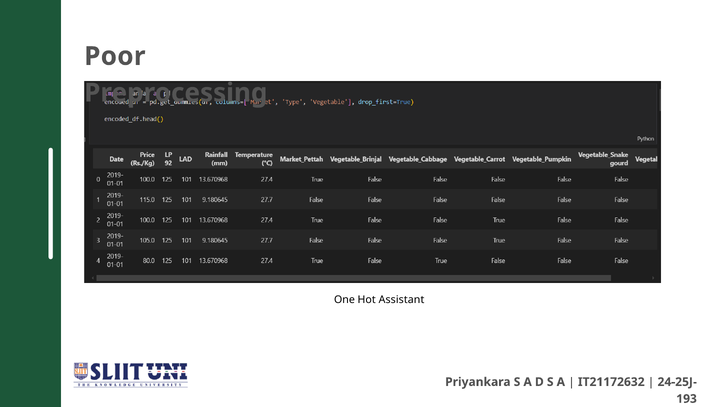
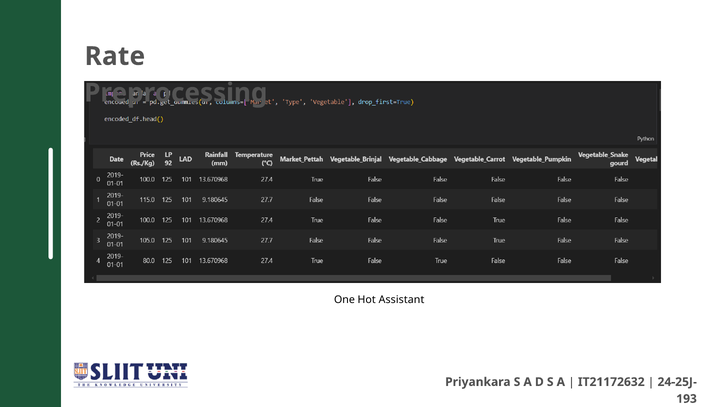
Poor: Poor -> Rate
